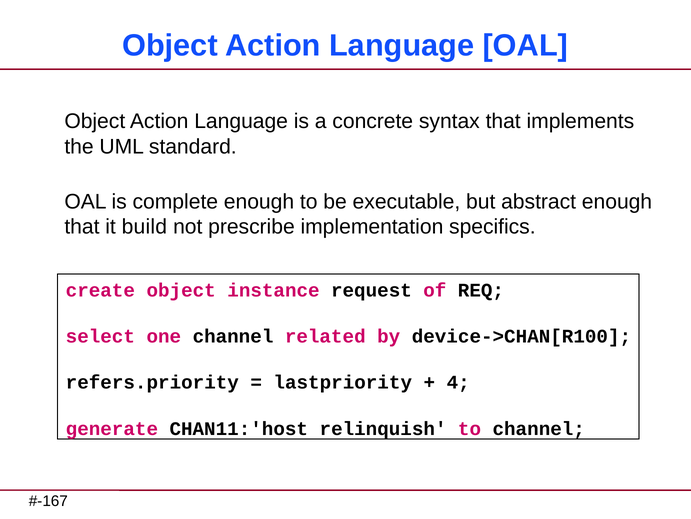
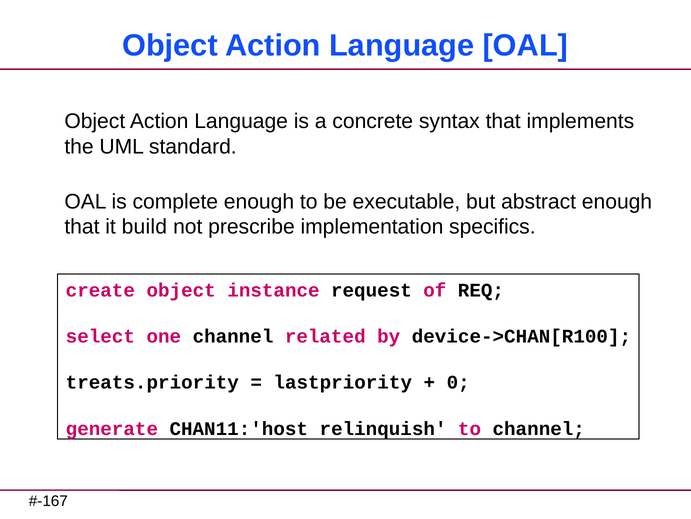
refers.priority: refers.priority -> treats.priority
4: 4 -> 0
